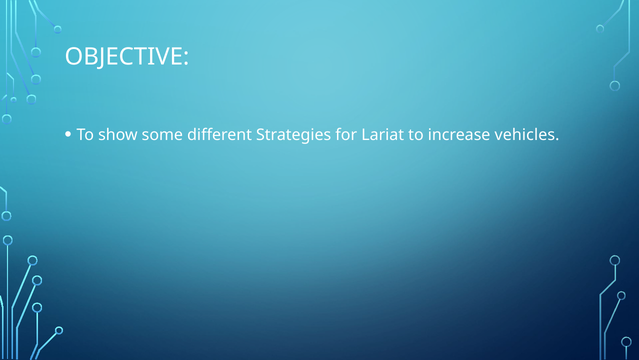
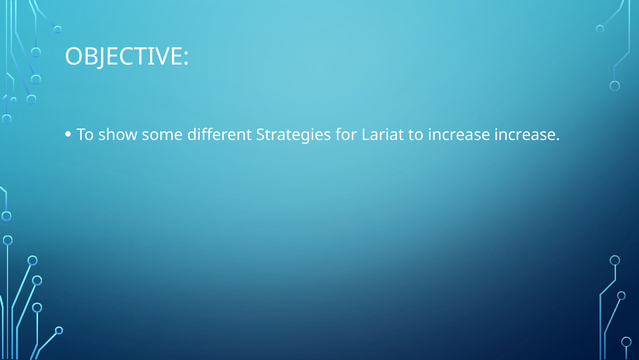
increase vehicles: vehicles -> increase
